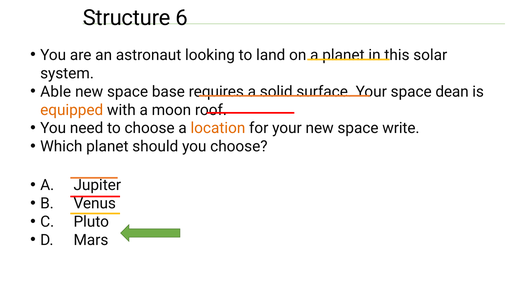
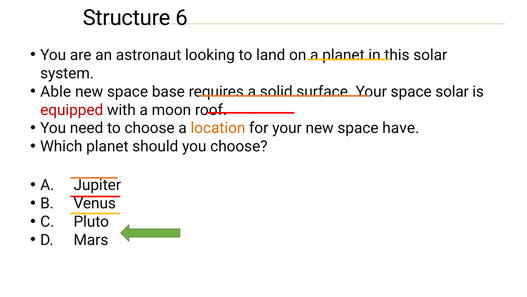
space dean: dean -> solar
equipped colour: orange -> red
write: write -> have
